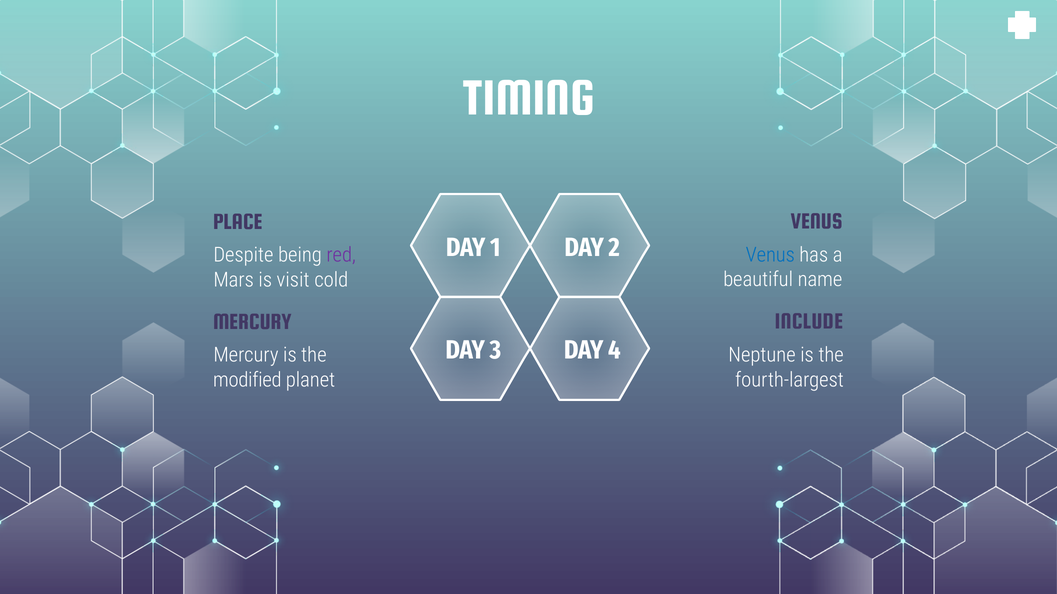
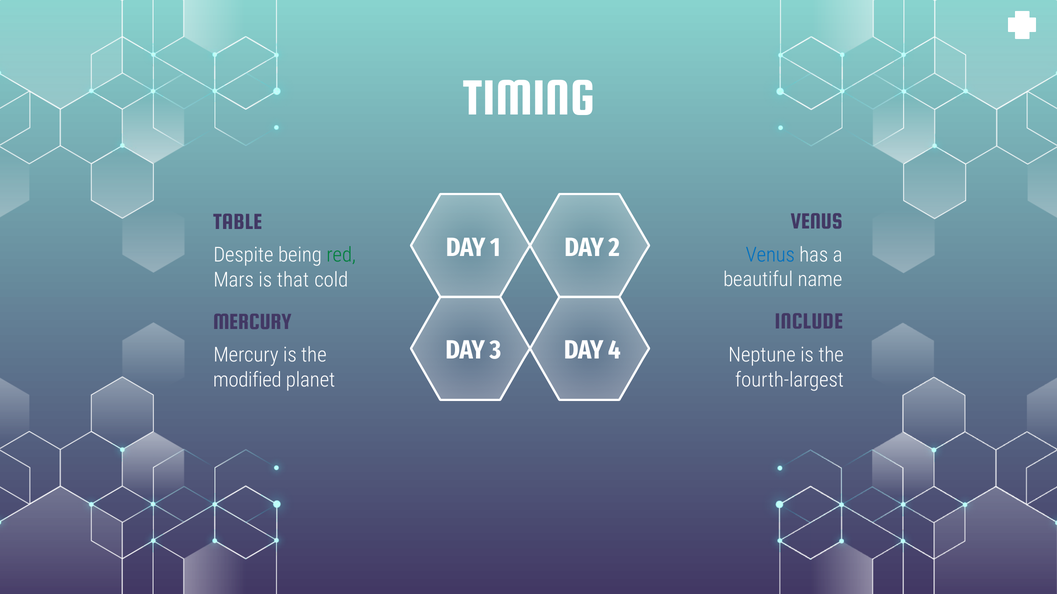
PLACE: PLACE -> TABLE
red colour: purple -> green
visit: visit -> that
